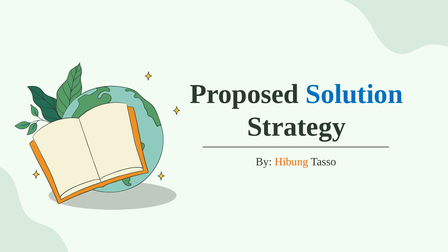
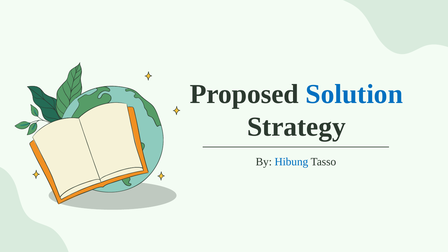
Hibung colour: orange -> blue
